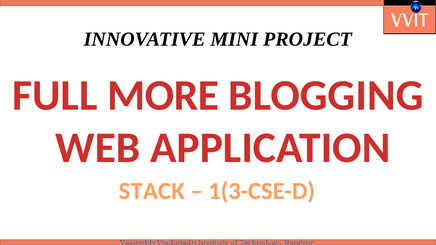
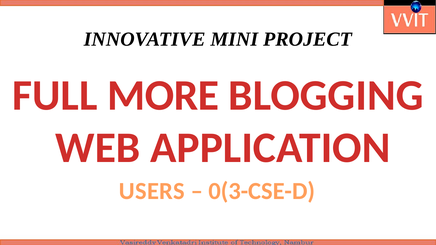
STACK: STACK -> USERS
1(3-CSE-D: 1(3-CSE-D -> 0(3-CSE-D
